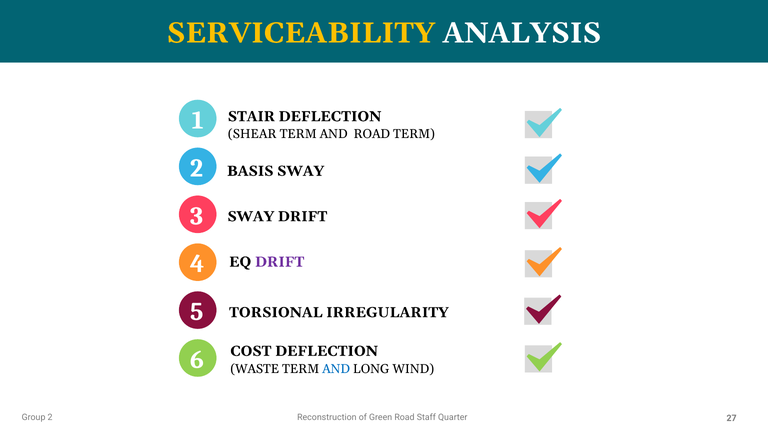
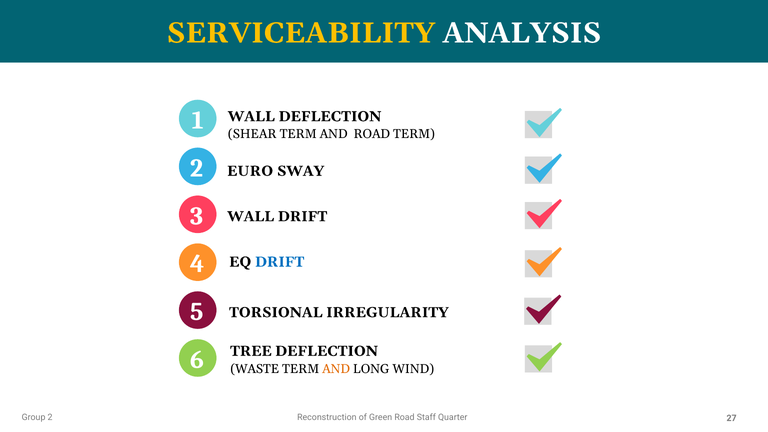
STAIR at (251, 116): STAIR -> WALL
BASIS: BASIS -> EURO
SWAY at (251, 216): SWAY -> WALL
DRIFT at (280, 262) colour: purple -> blue
COST: COST -> TREE
AND at (336, 369) colour: blue -> orange
